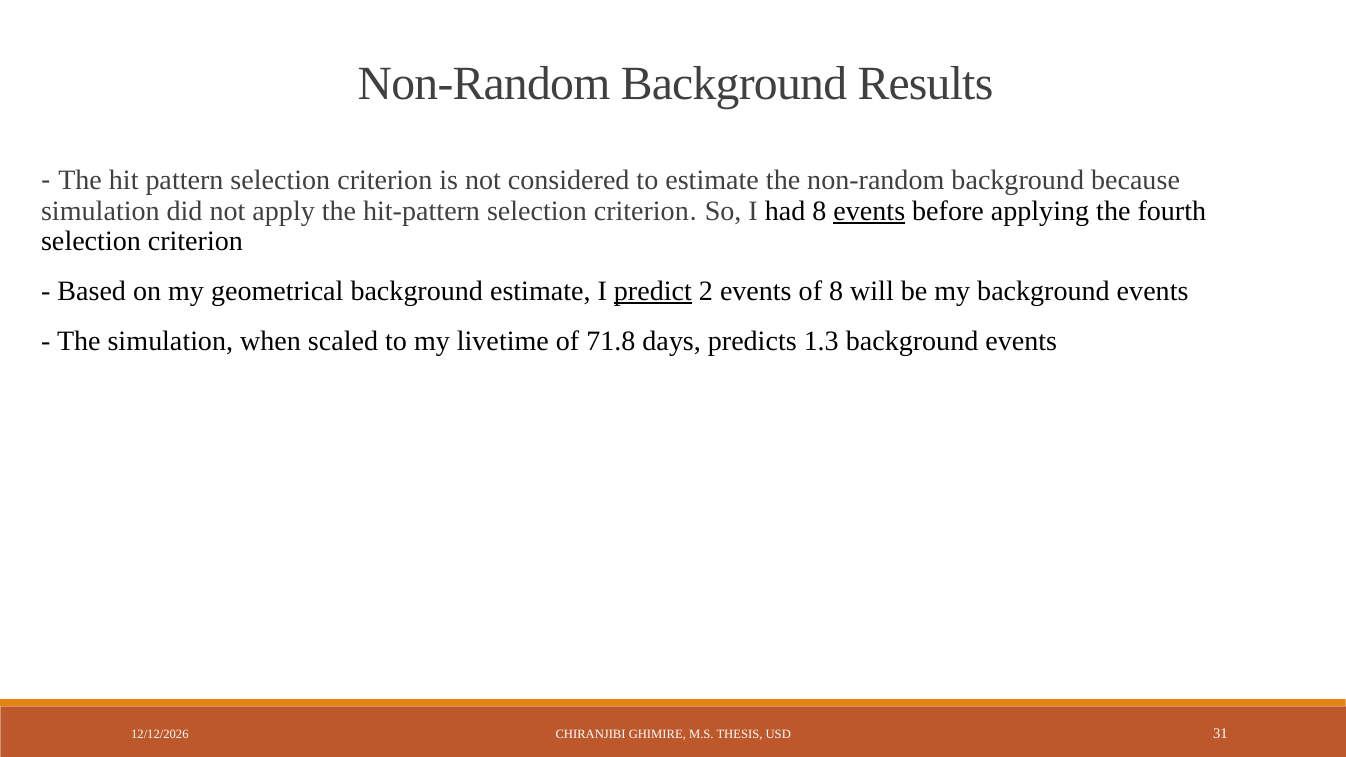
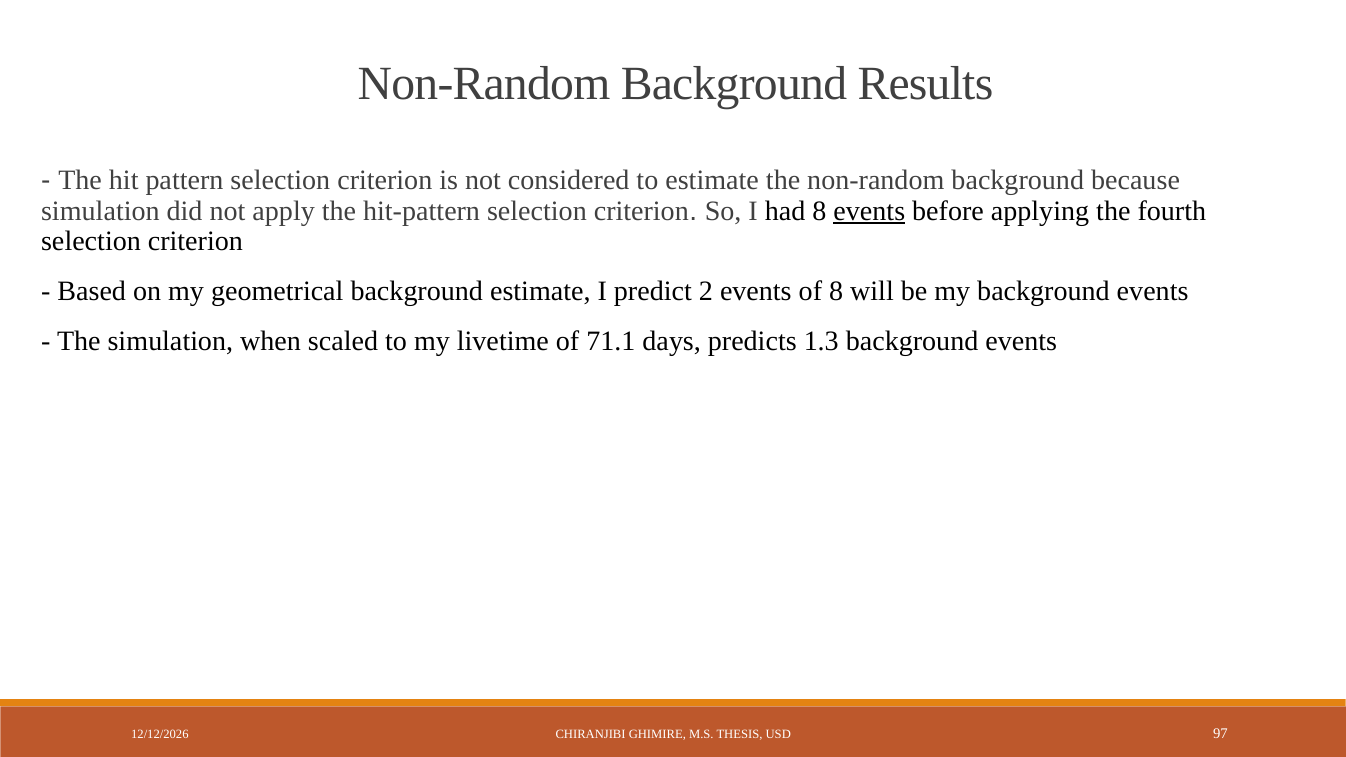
predict underline: present -> none
71.8: 71.8 -> 71.1
31: 31 -> 97
